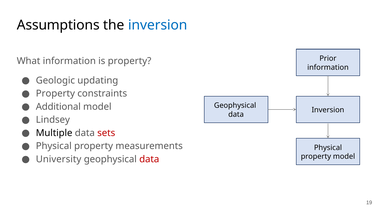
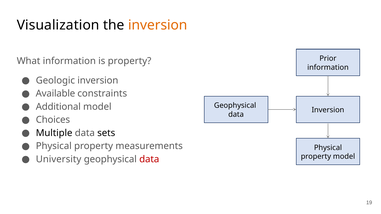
Assumptions: Assumptions -> Visualization
inversion at (158, 25) colour: blue -> orange
Geologic updating: updating -> inversion
Property at (55, 94): Property -> Available
Lindsey: Lindsey -> Choices
sets colour: red -> black
